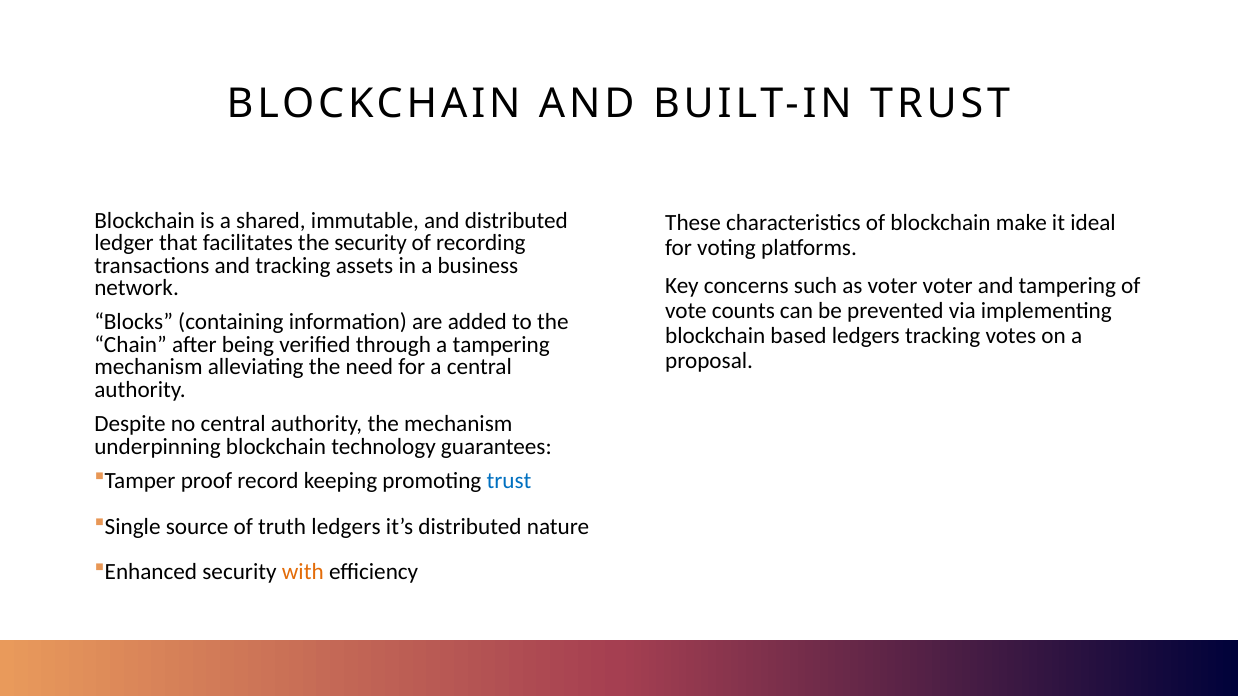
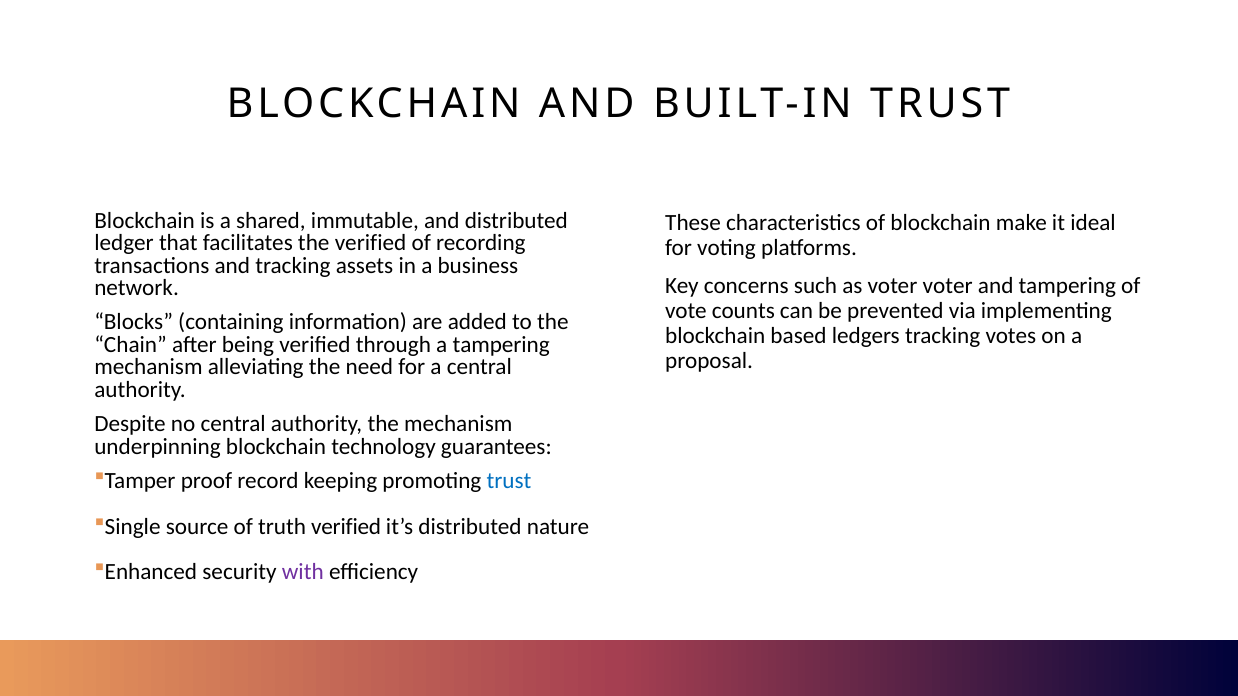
the security: security -> verified
truth ledgers: ledgers -> verified
with colour: orange -> purple
